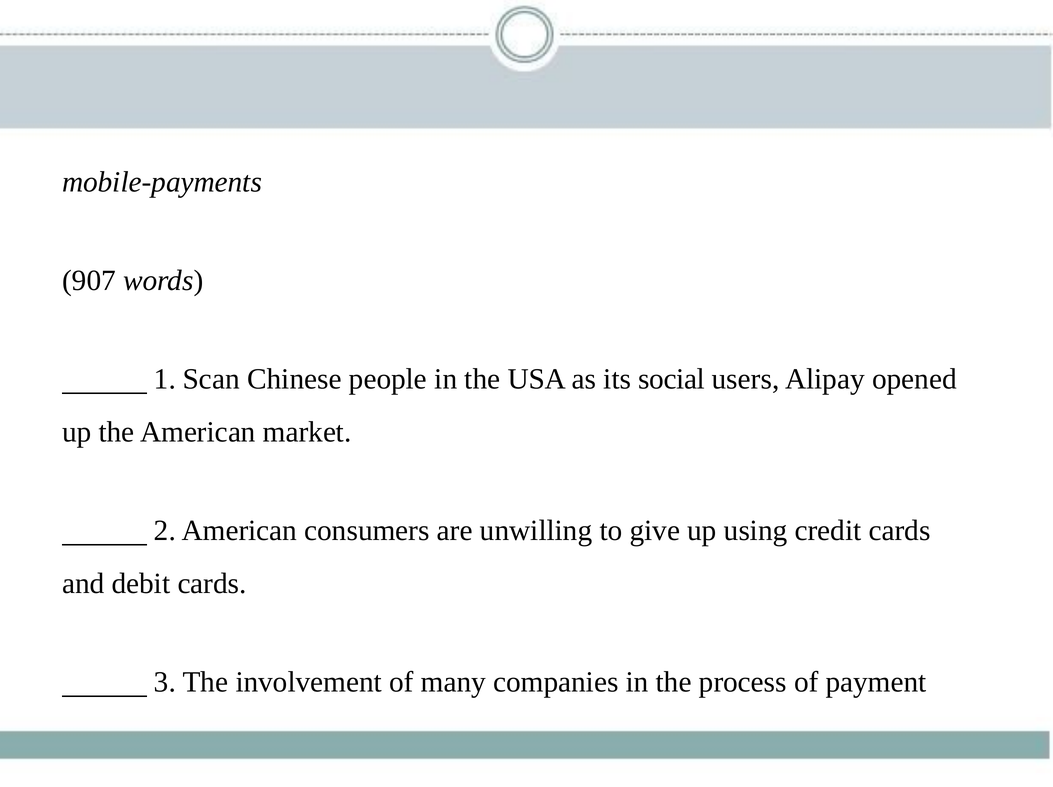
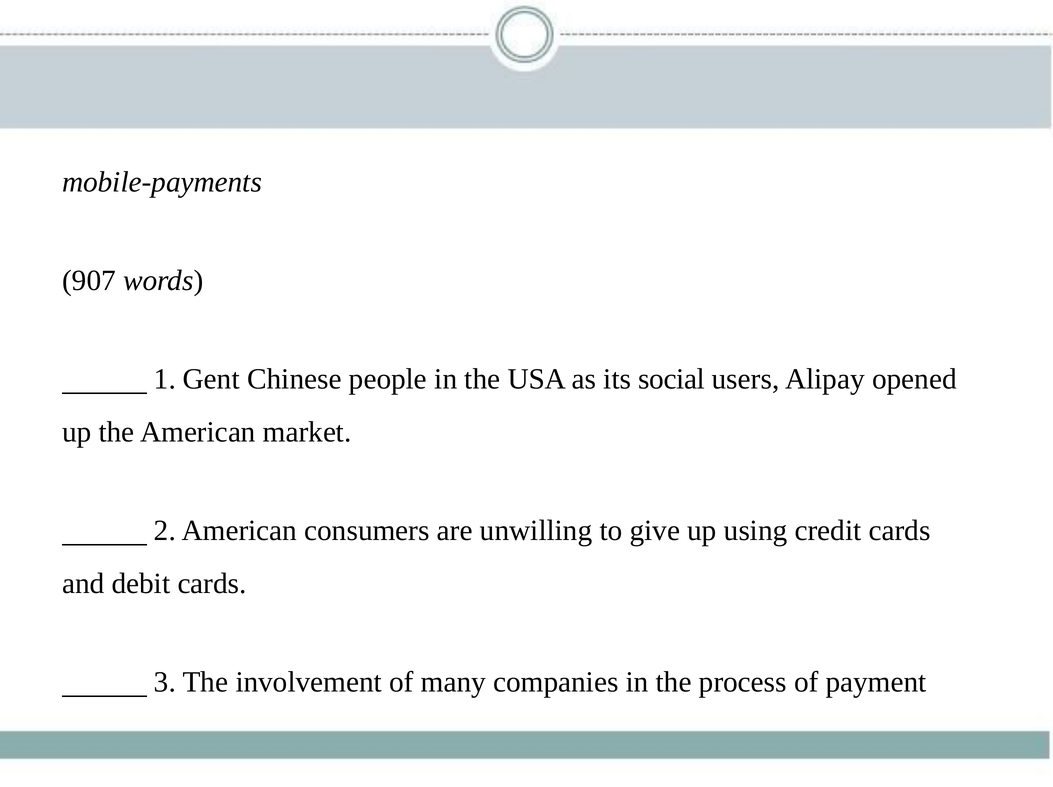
Scan: Scan -> Gent
